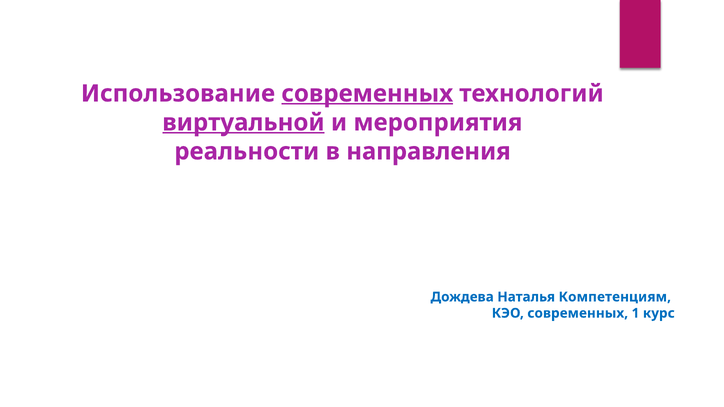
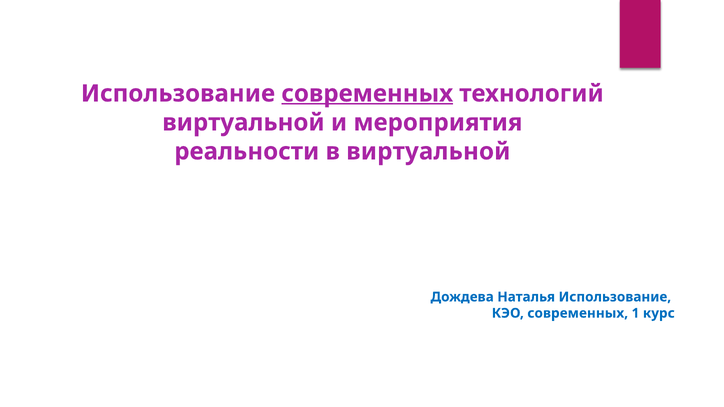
виртуальной at (243, 123) underline: present -> none
в направления: направления -> виртуальной
Наталья Компетенциям: Компетенциям -> Использование
